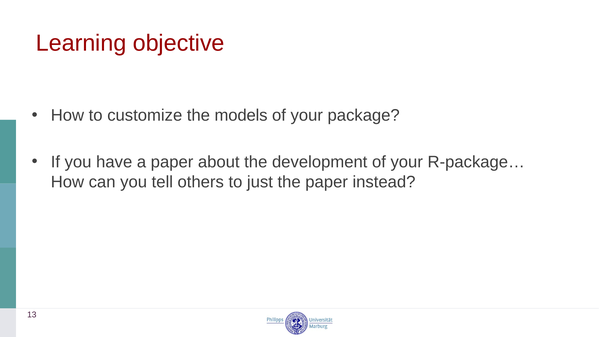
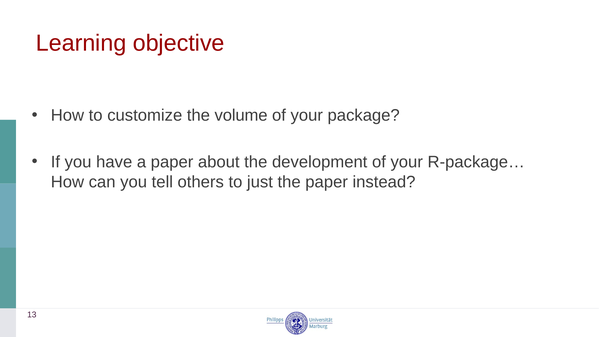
models: models -> volume
